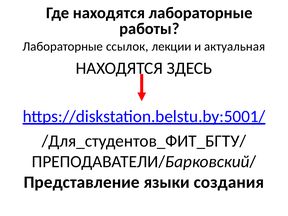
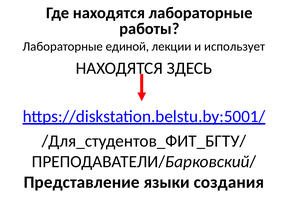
ссылок: ссылок -> единой
актуальная: актуальная -> использует
